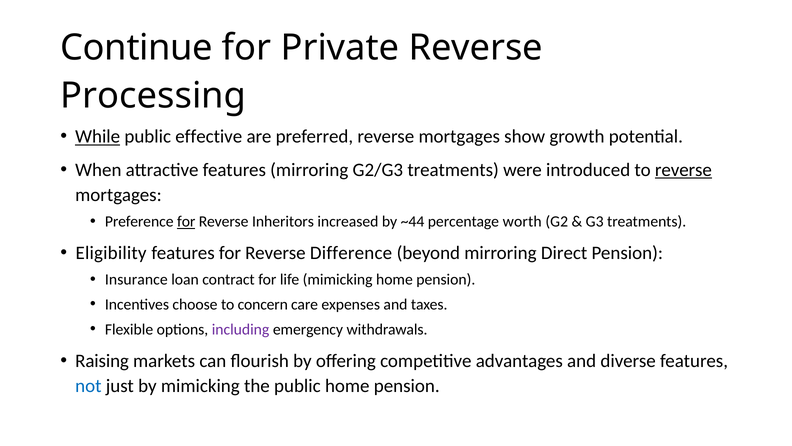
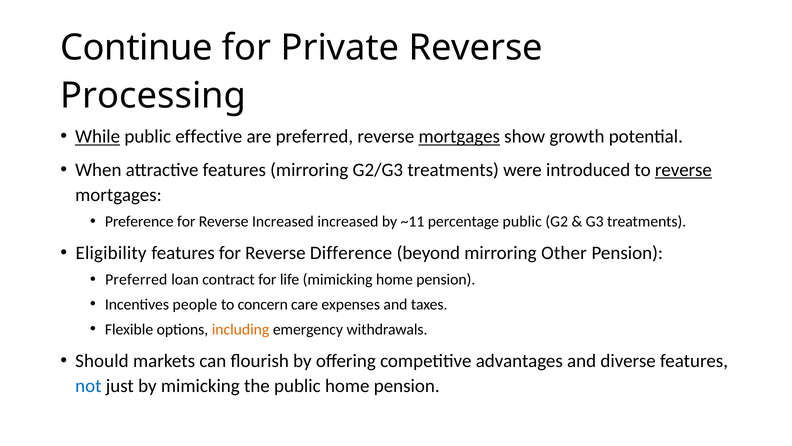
mortgages at (459, 137) underline: none -> present
for at (186, 221) underline: present -> none
Reverse Inheritors: Inheritors -> Increased
~44: ~44 -> ~11
percentage worth: worth -> public
Direct: Direct -> Other
Insurance at (136, 279): Insurance -> Preferred
choose: choose -> people
including colour: purple -> orange
Raising: Raising -> Should
